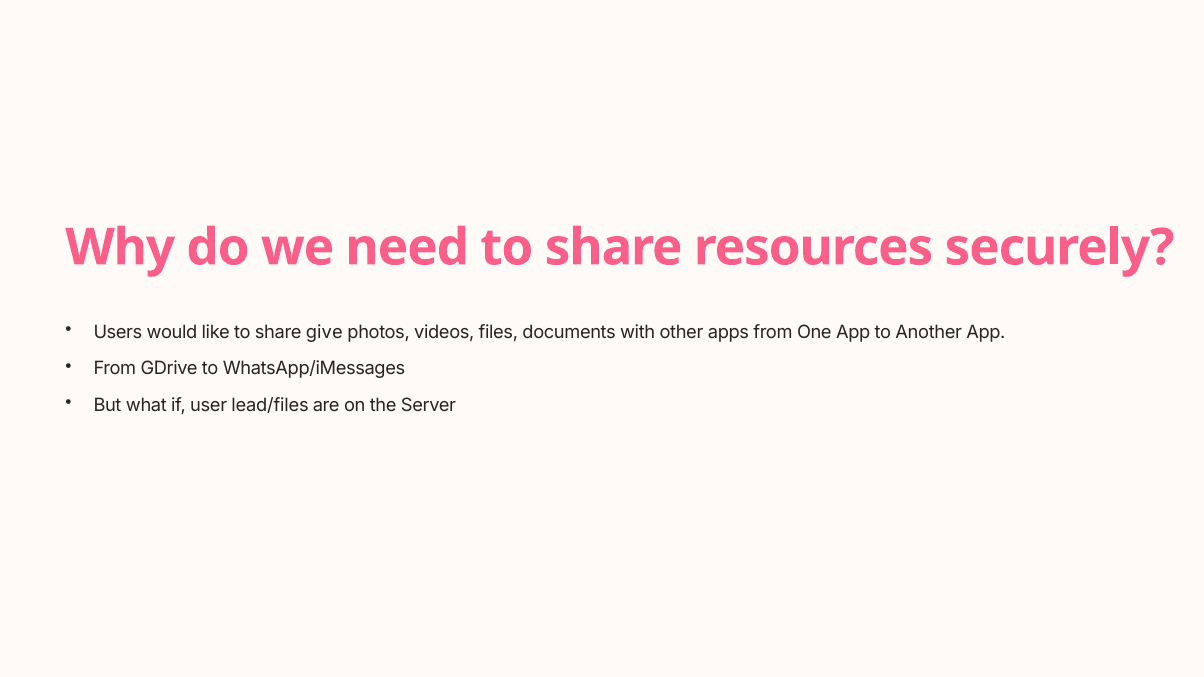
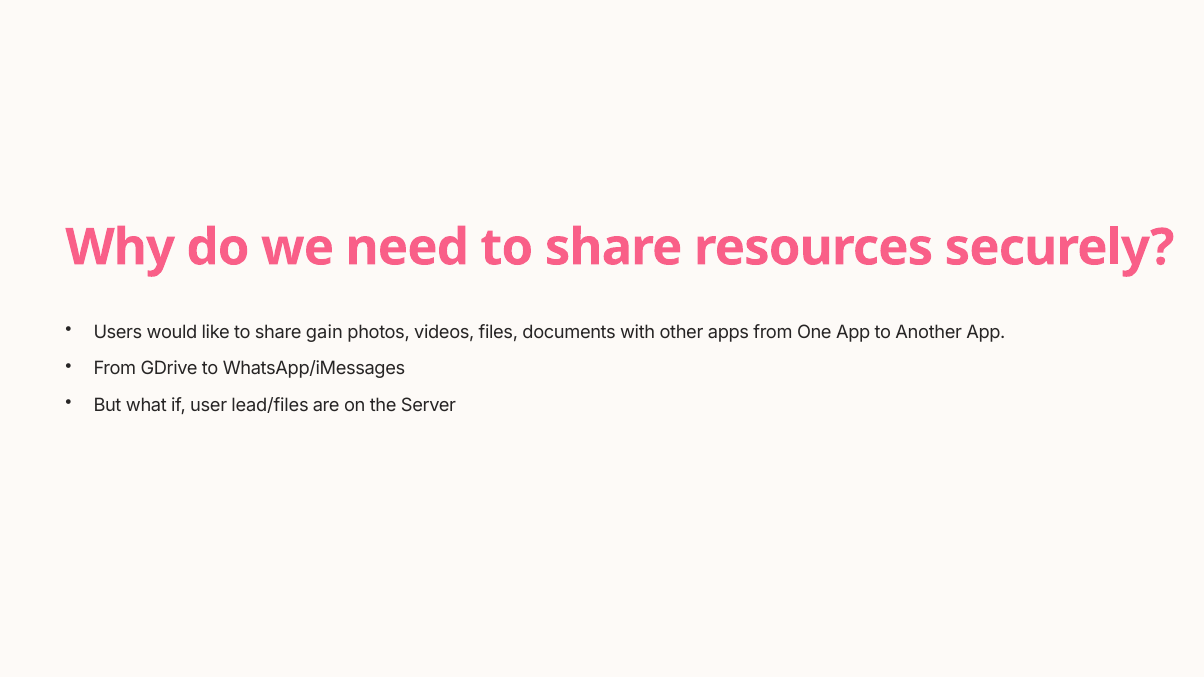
give: give -> gain
